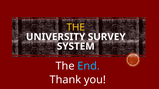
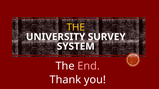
End colour: light blue -> pink
